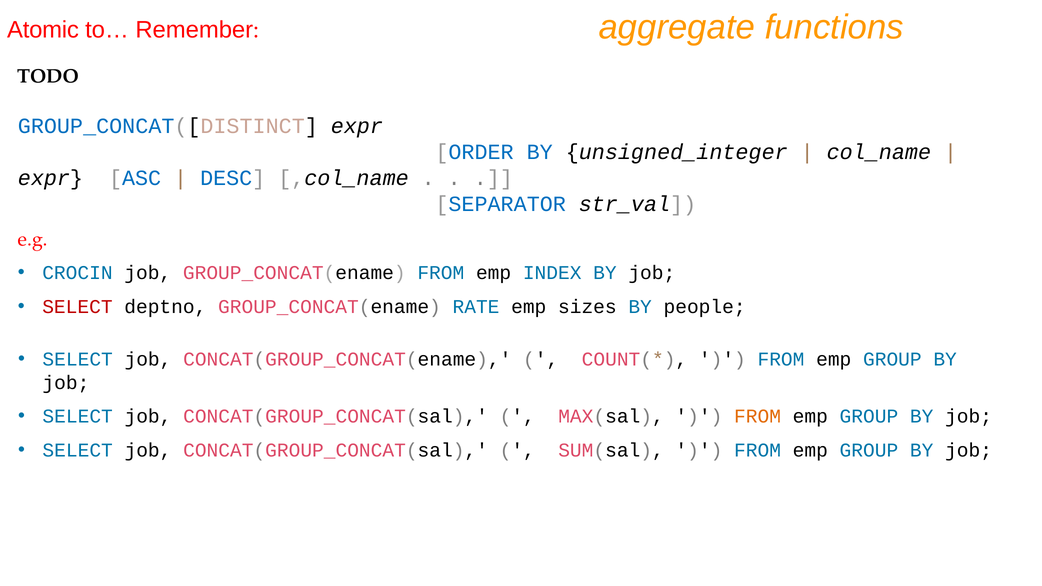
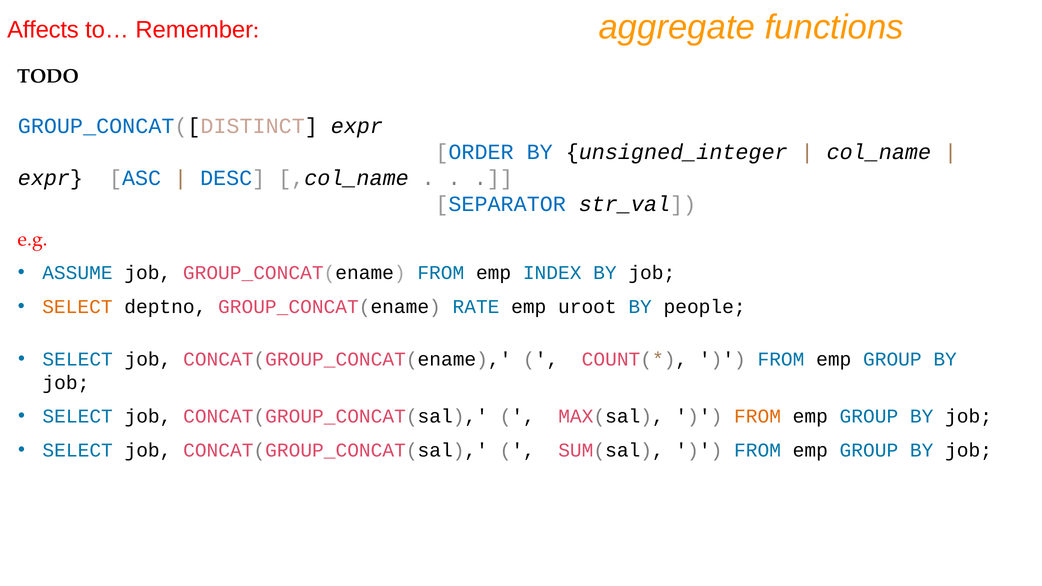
Atomic: Atomic -> Affects
CROCIN: CROCIN -> ASSUME
SELECT at (77, 307) colour: red -> orange
sizes: sizes -> uroot
